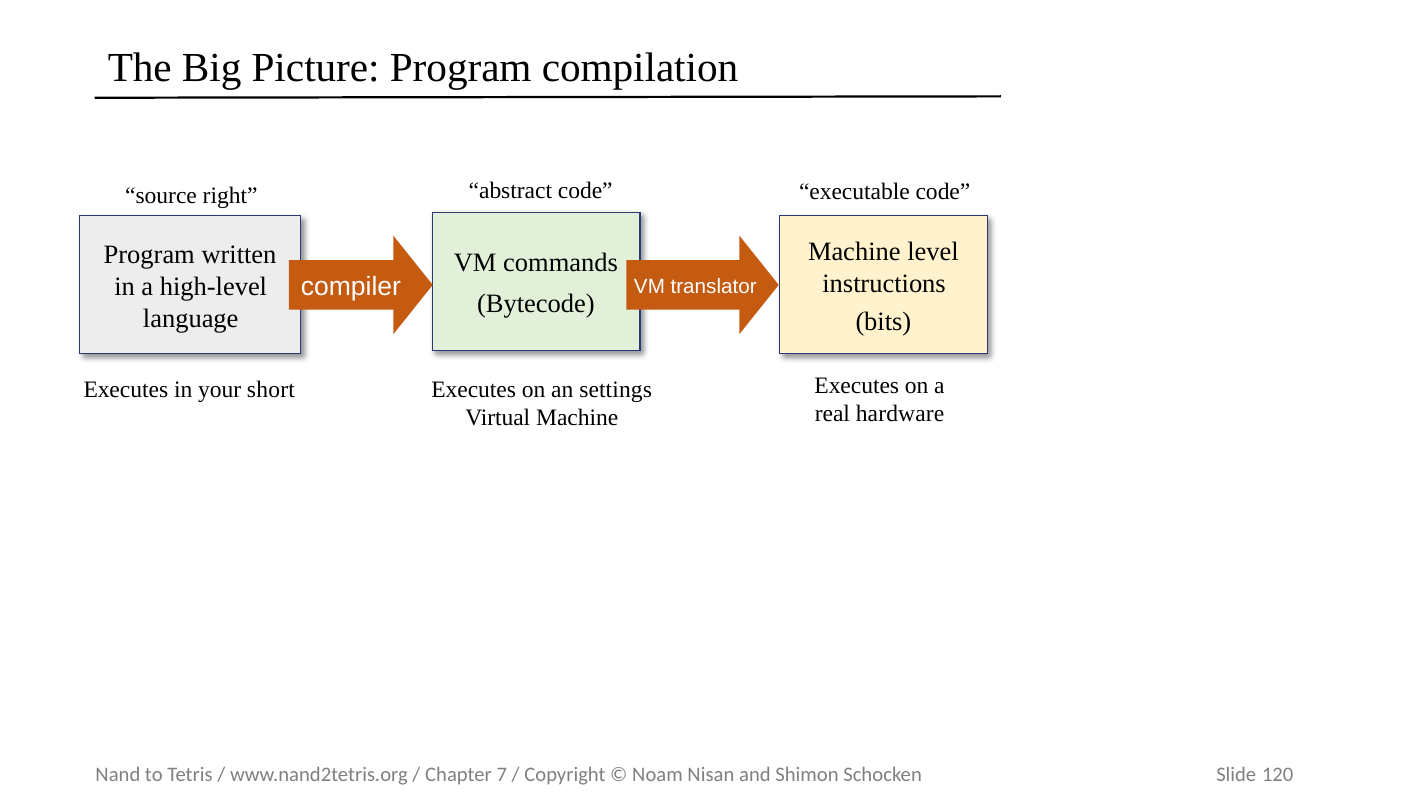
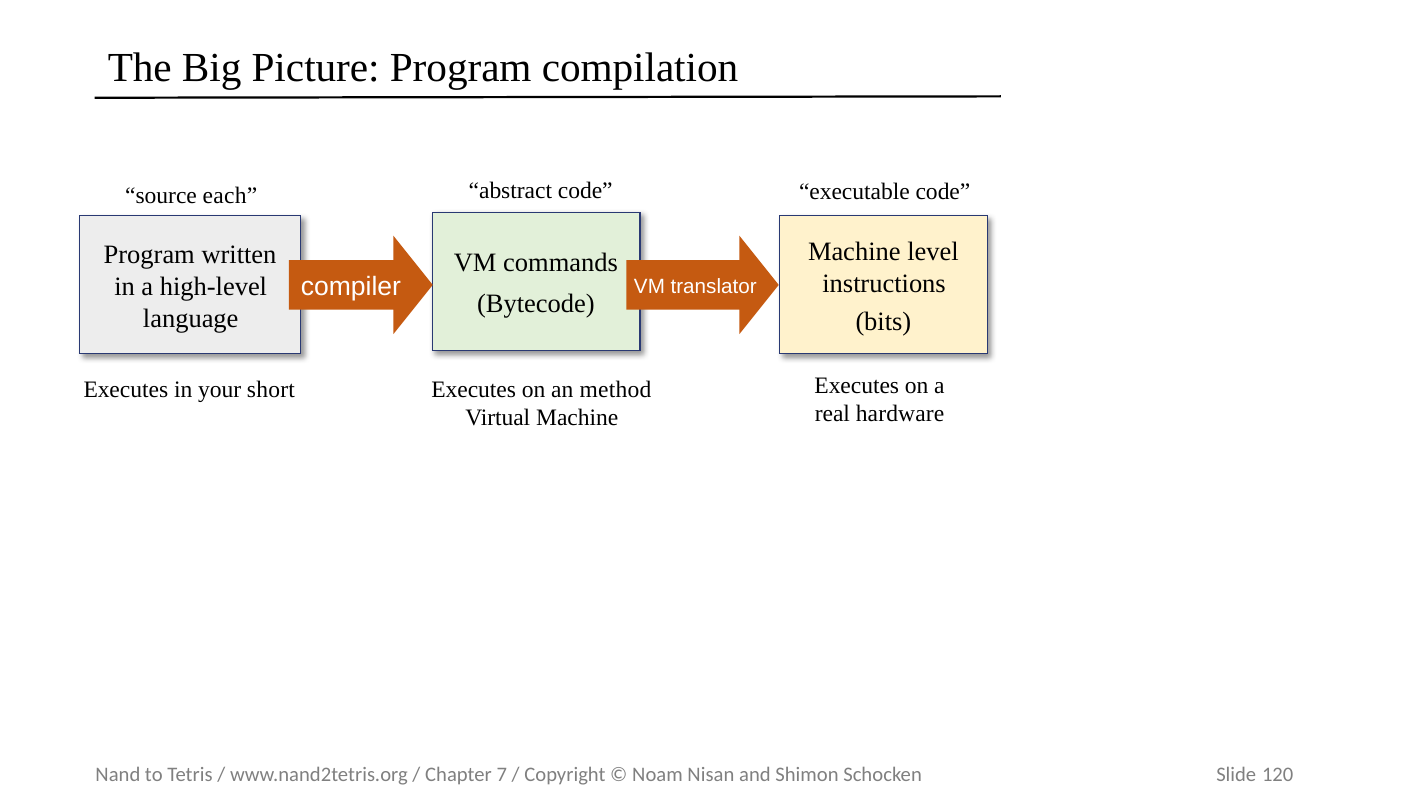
right: right -> each
settings: settings -> method
